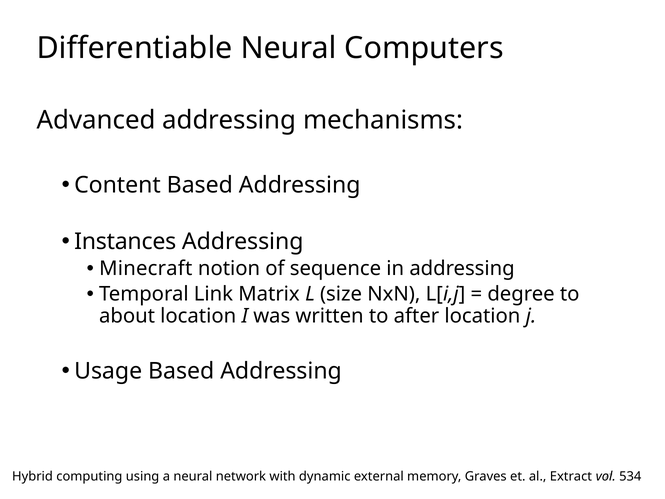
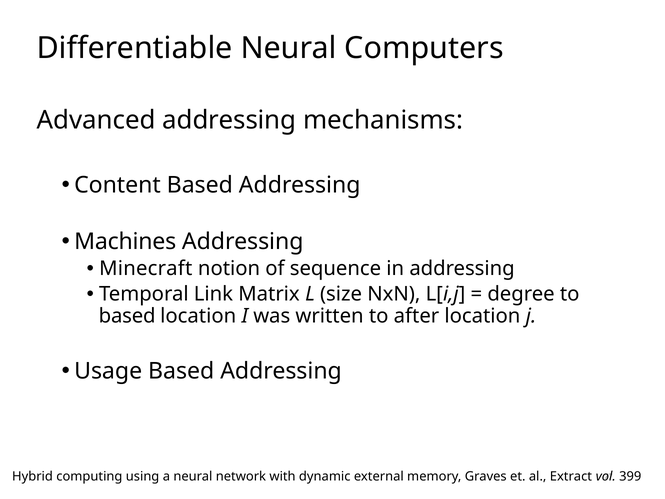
Instances: Instances -> Machines
about at (127, 316): about -> based
534: 534 -> 399
